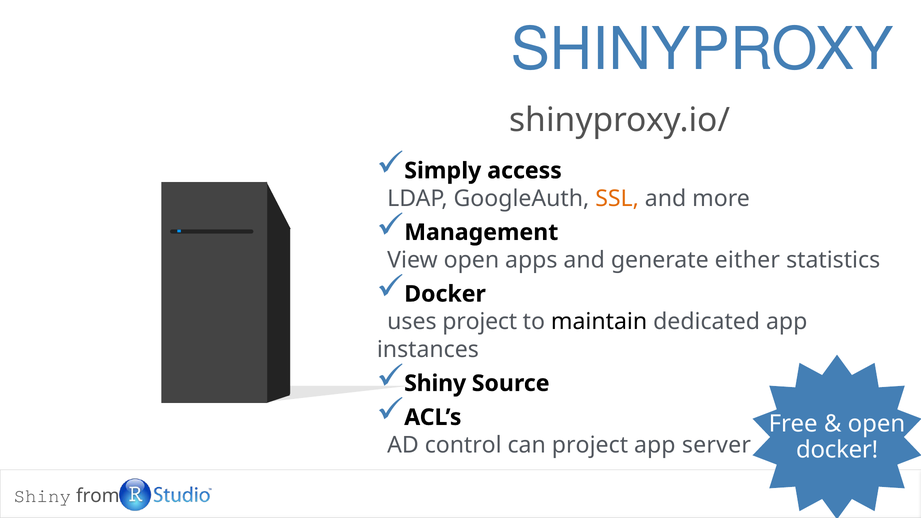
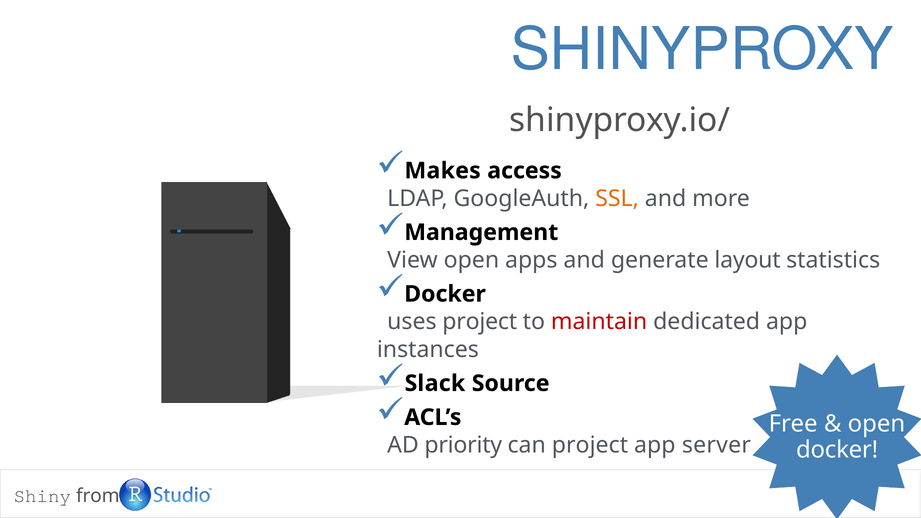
Simply: Simply -> Makes
either: either -> layout
maintain colour: black -> red
Shiny at (435, 383): Shiny -> Slack
control: control -> priority
